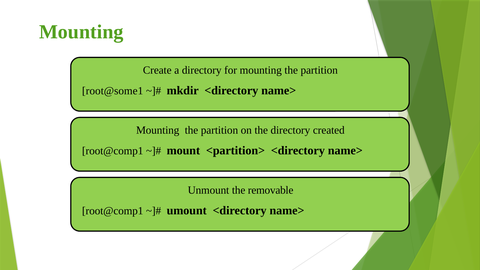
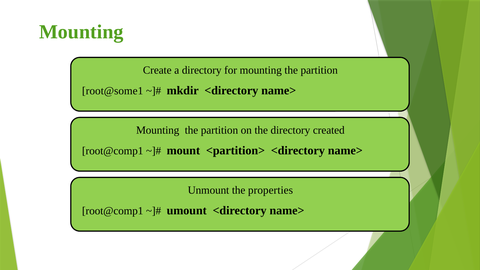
removable: removable -> properties
